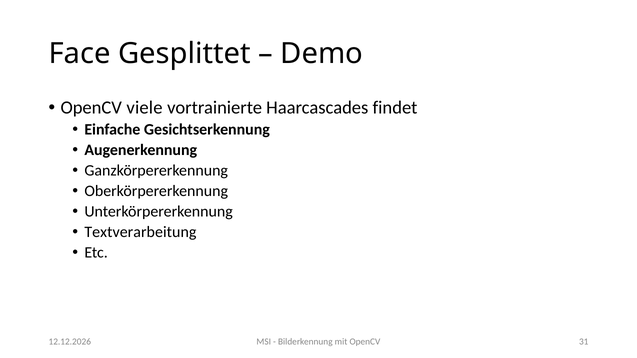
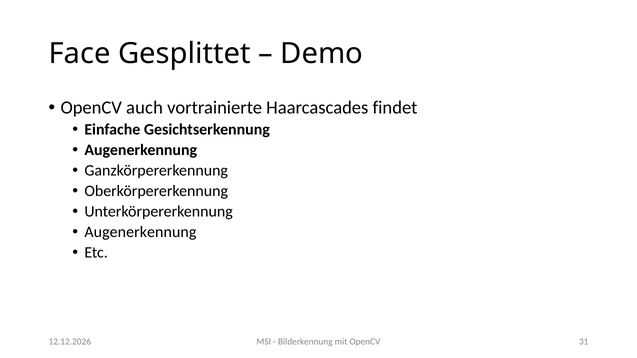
viele: viele -> auch
Textverarbeitung at (140, 232): Textverarbeitung -> Augenerkennung
